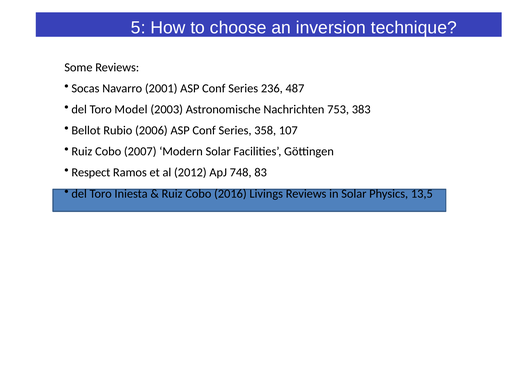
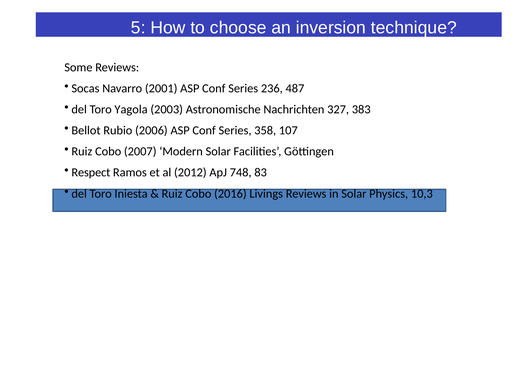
Model: Model -> Yagola
753: 753 -> 327
13,5: 13,5 -> 10,3
